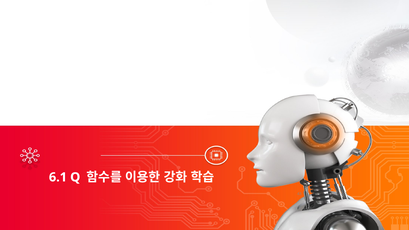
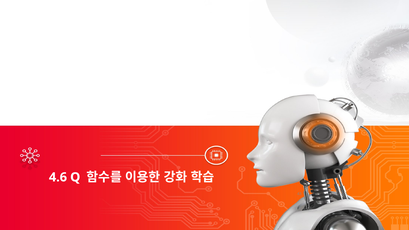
6.1: 6.1 -> 4.6
